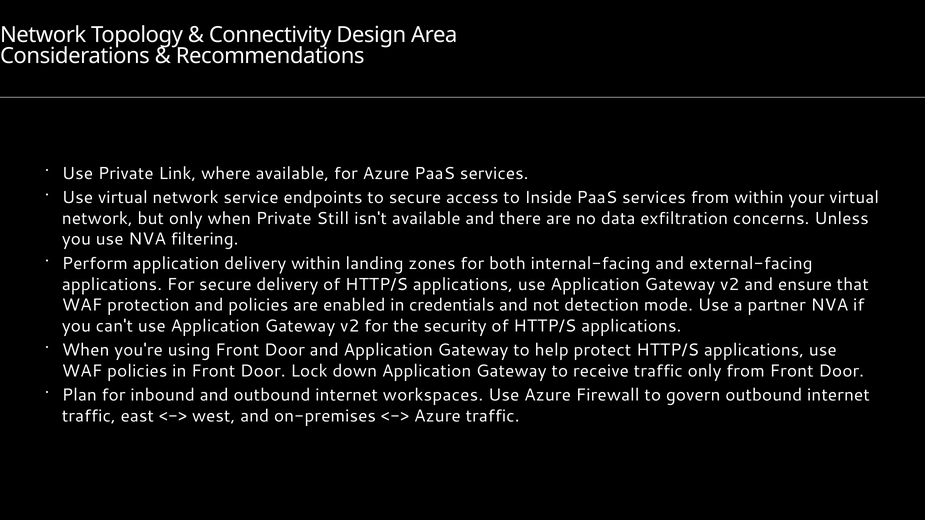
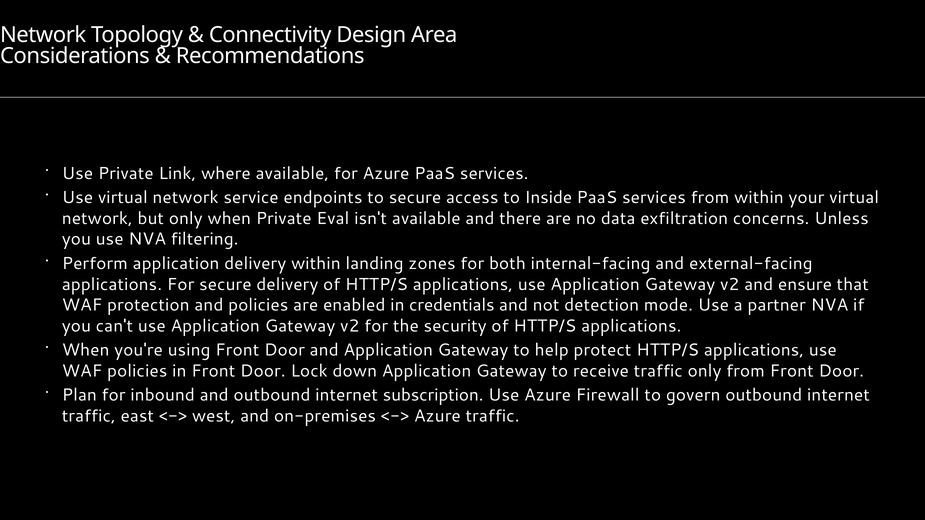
Still: Still -> Eval
workspaces: workspaces -> subscription
